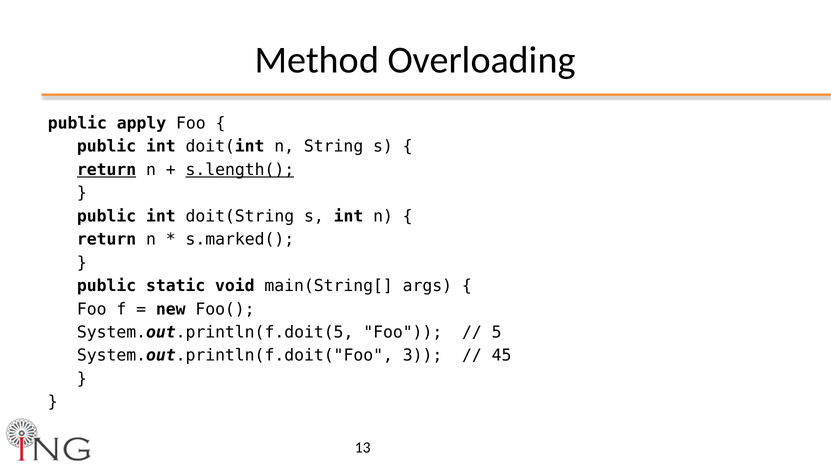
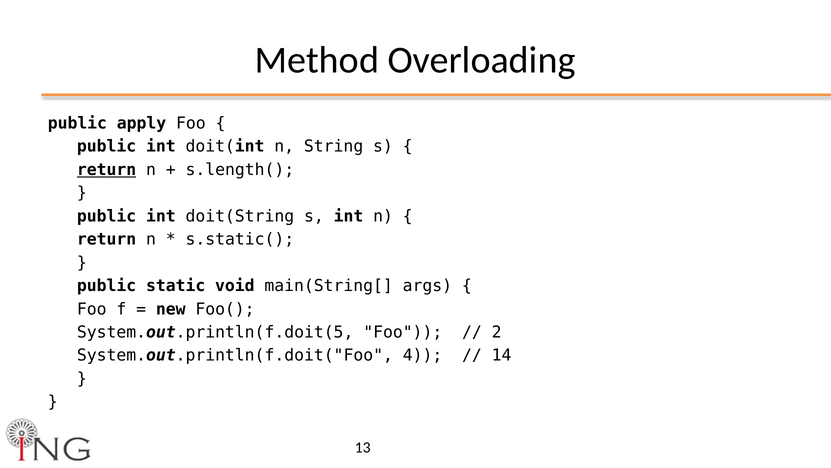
s.length( underline: present -> none
s.marked(: s.marked( -> s.static(
5: 5 -> 2
3: 3 -> 4
45: 45 -> 14
